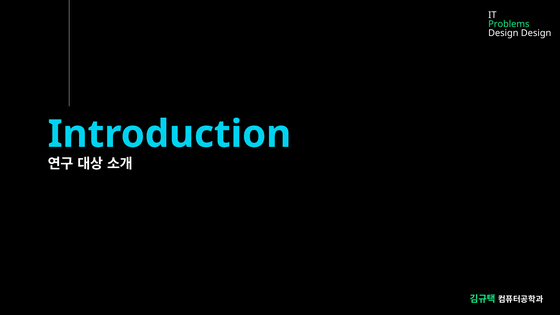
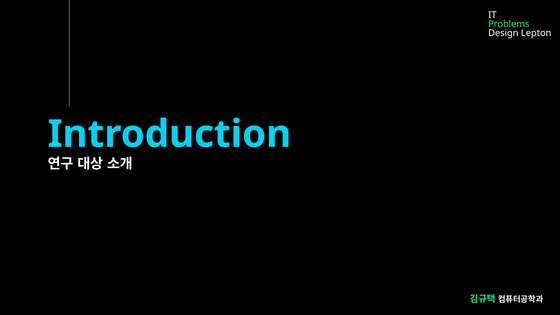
Design Design: Design -> Lepton
